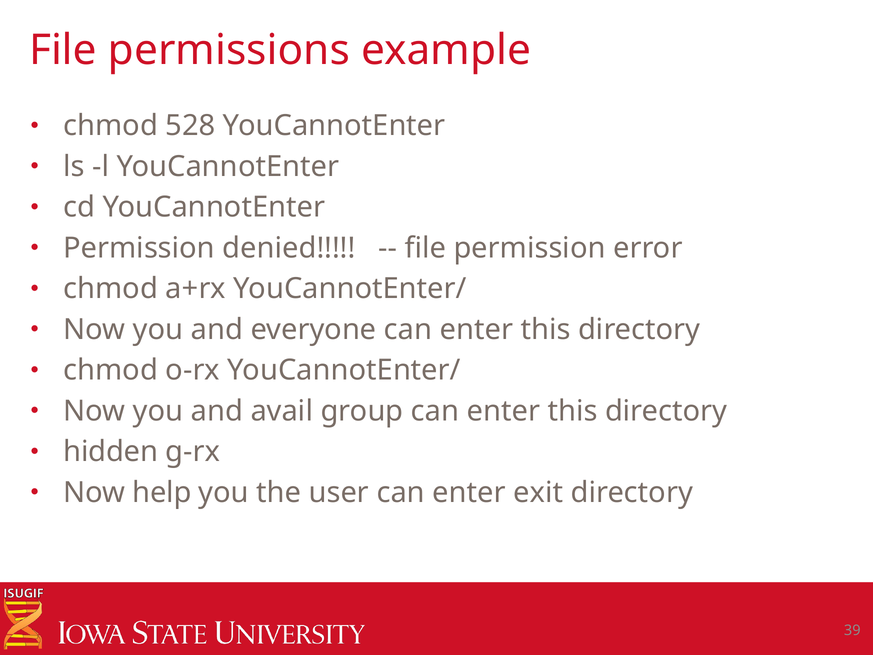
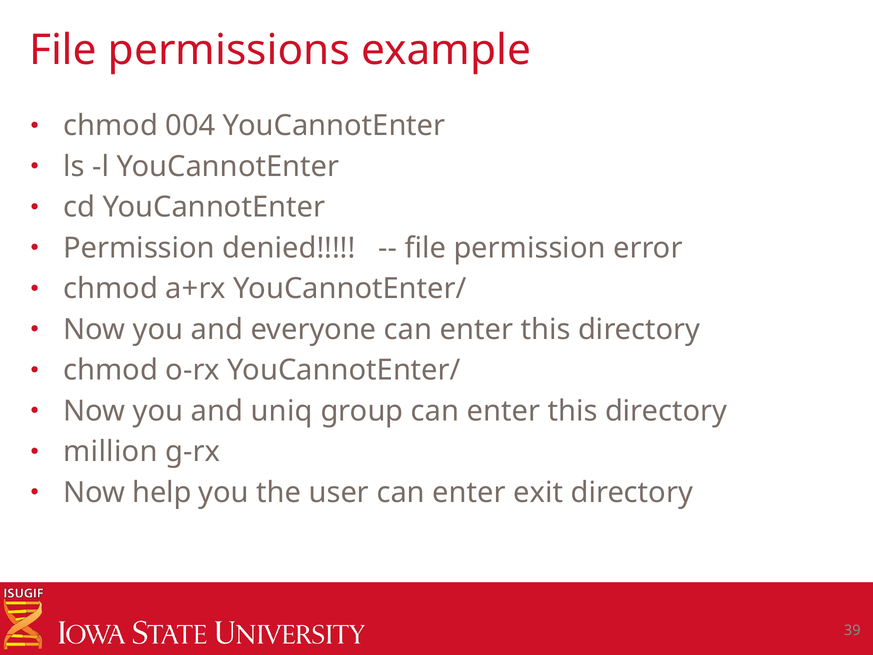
528: 528 -> 004
avail: avail -> uniq
hidden: hidden -> million
